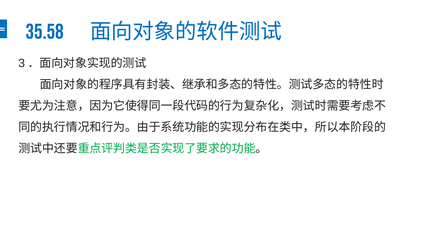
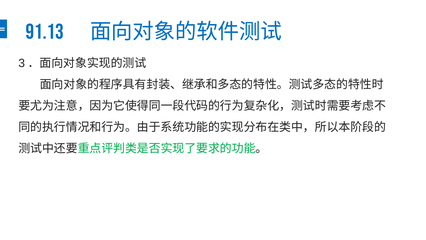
35.58: 35.58 -> 91.13
